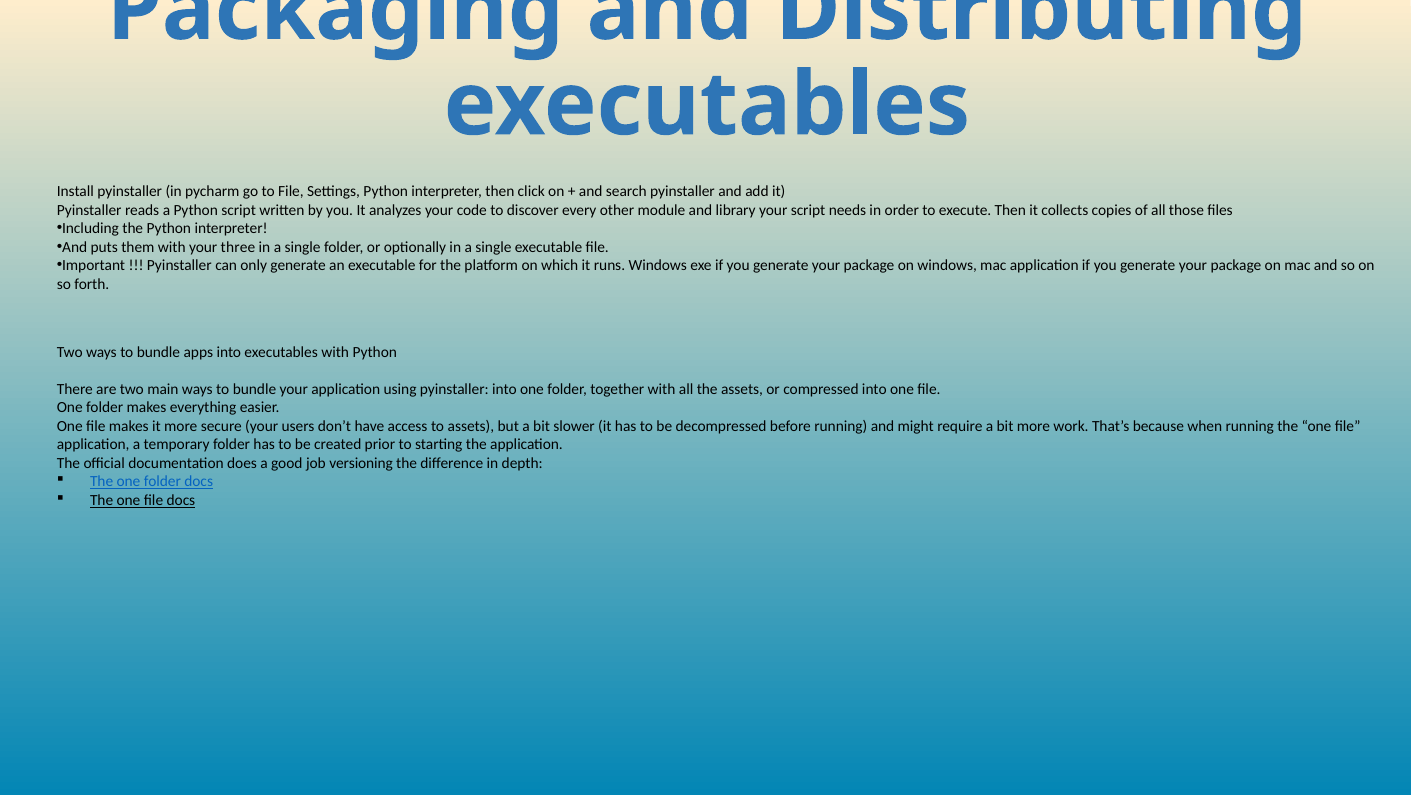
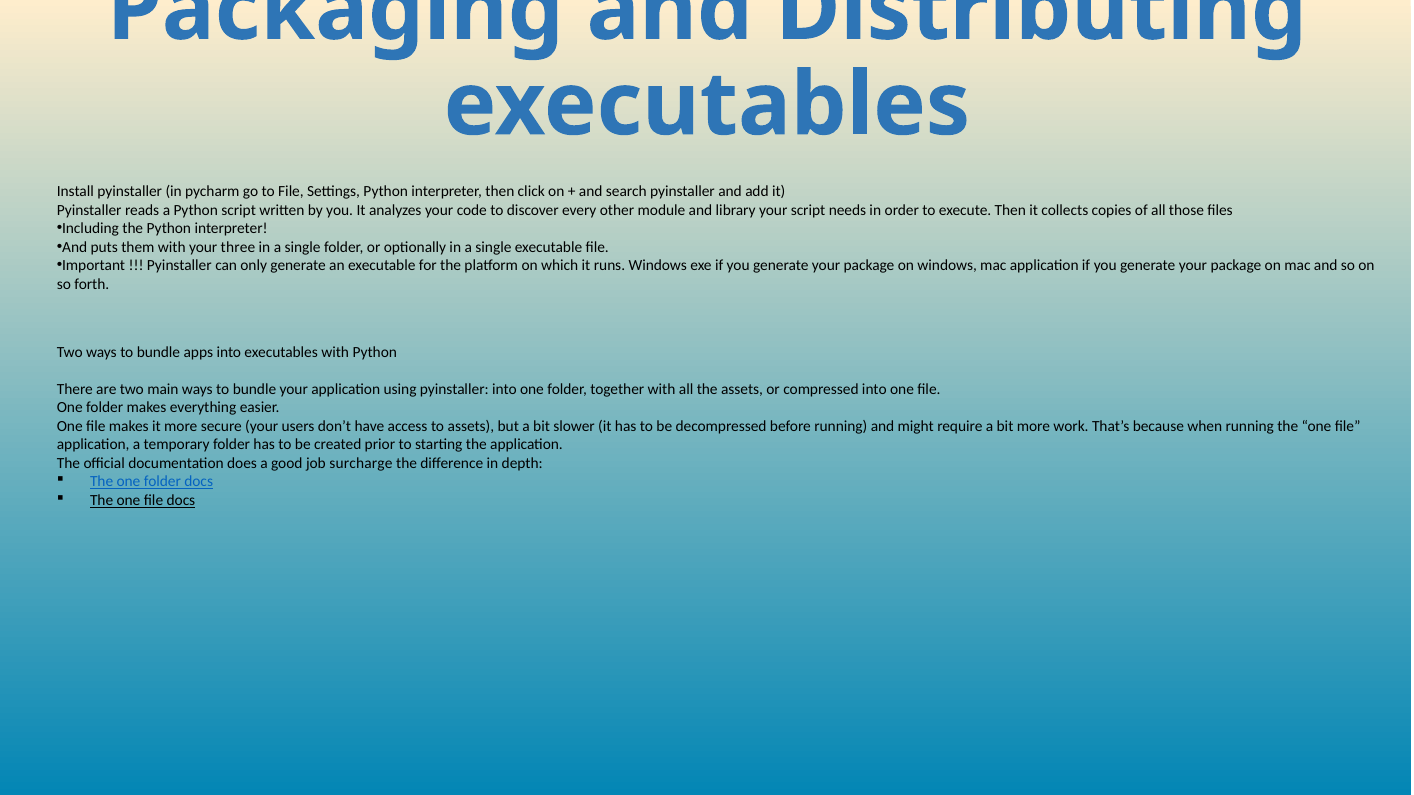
versioning: versioning -> surcharge
